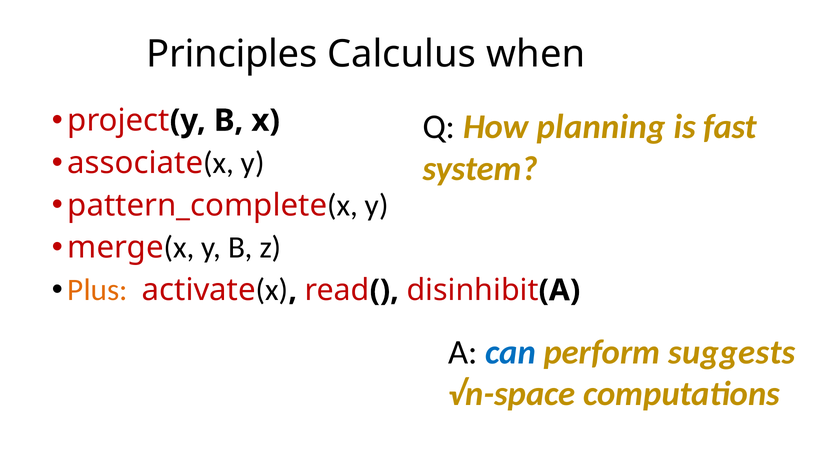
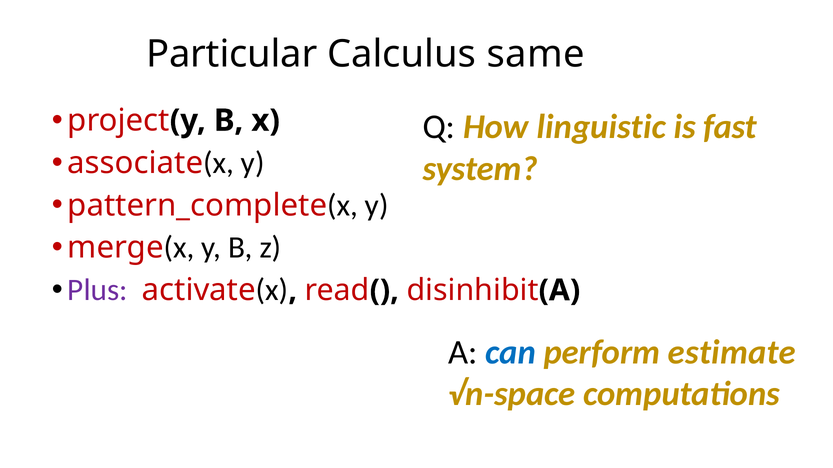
Principles: Principles -> Particular
when: when -> same
planning: planning -> linguistic
Plus colour: orange -> purple
suggests: suggests -> estimate
